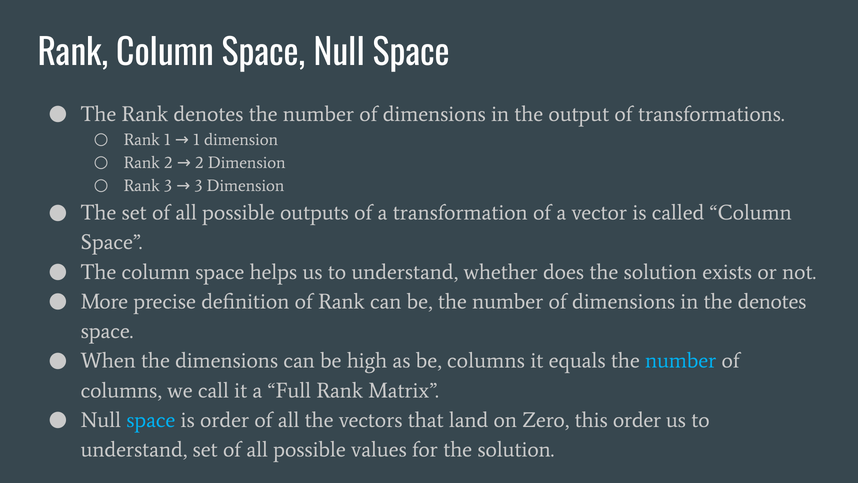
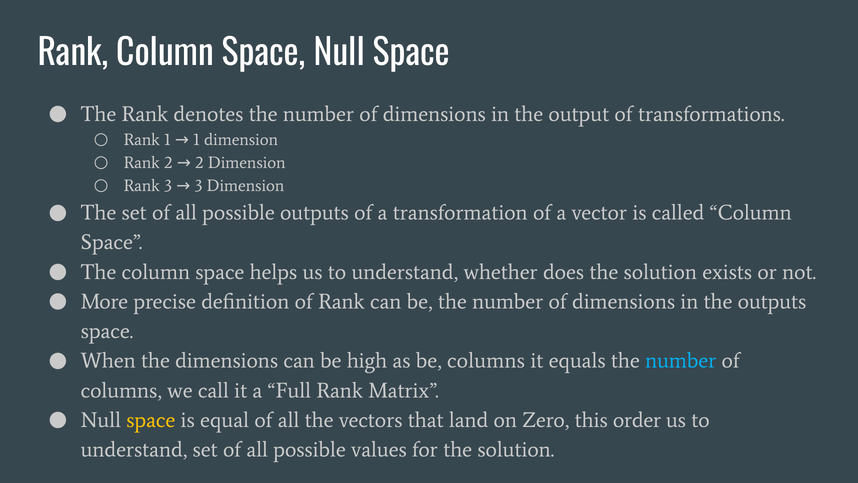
the denotes: denotes -> outputs
space at (151, 420) colour: light blue -> yellow
is order: order -> equal
